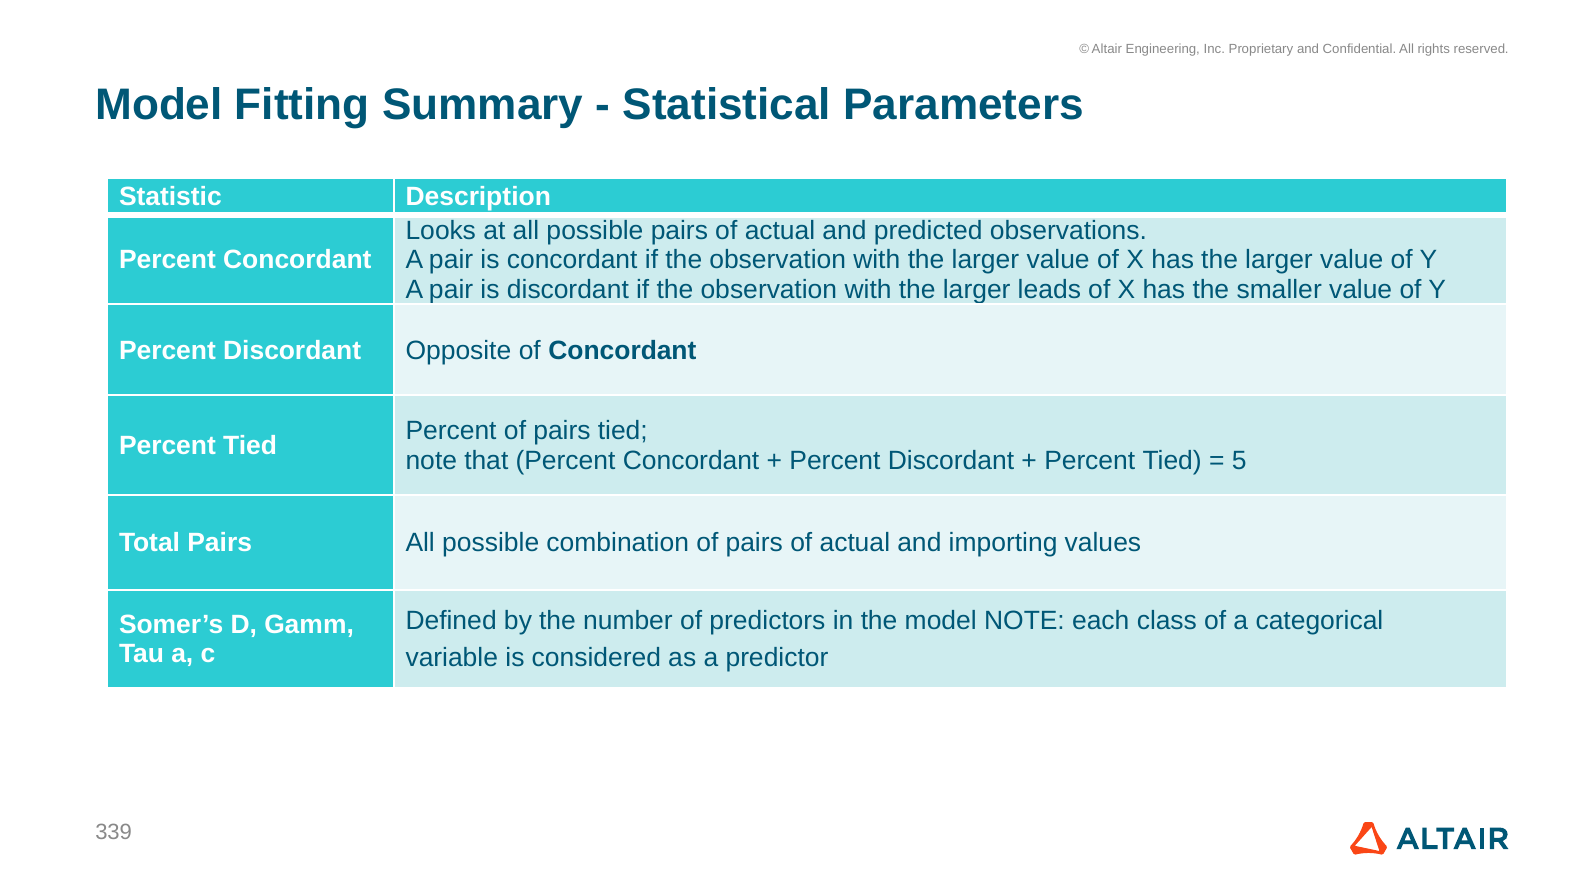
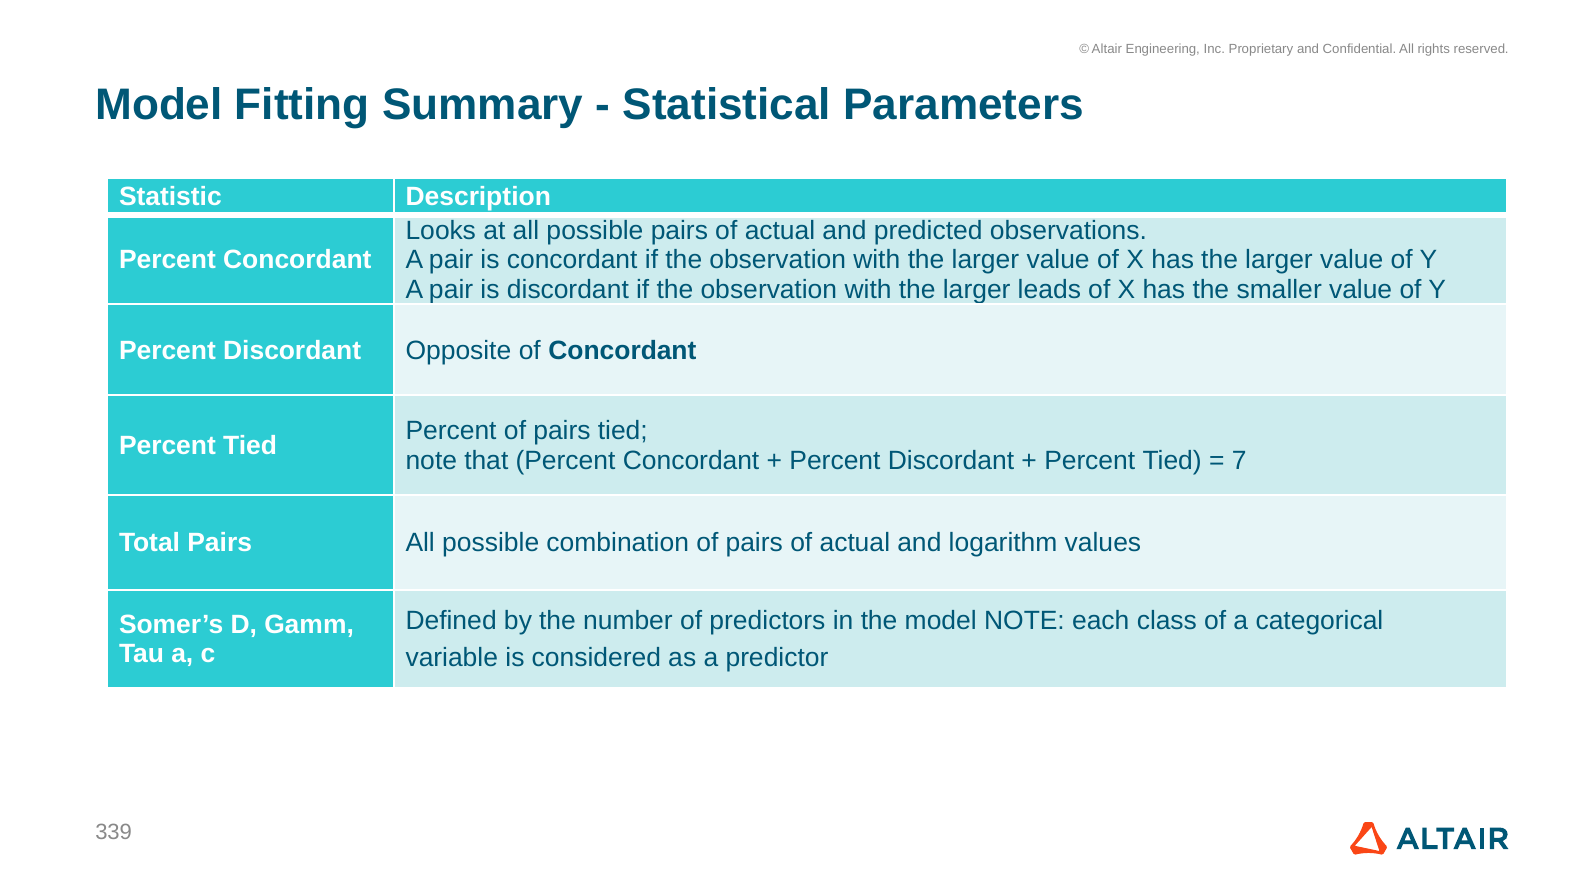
5: 5 -> 7
importing: importing -> logarithm
